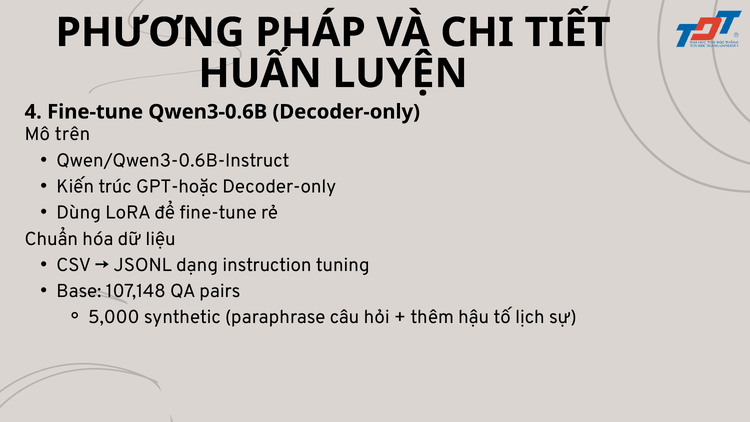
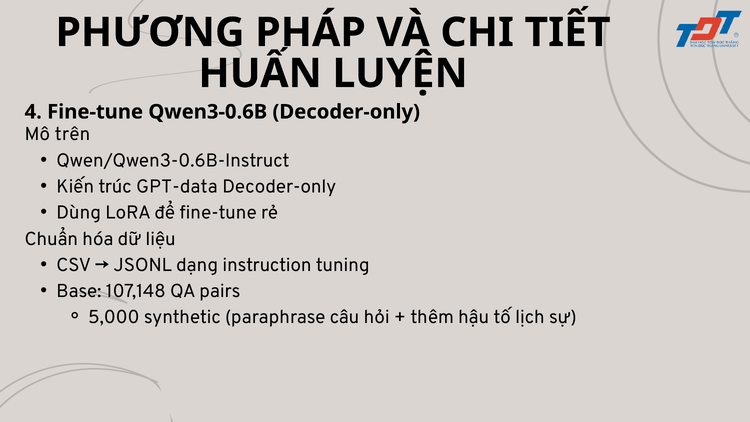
GPT-hoặc: GPT-hoặc -> GPT-data
